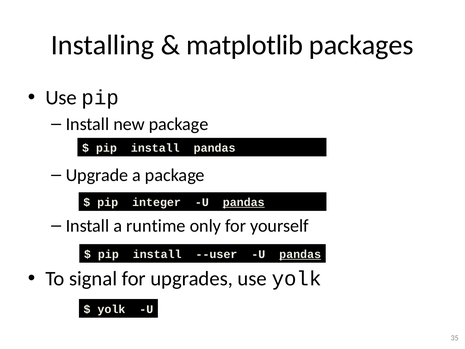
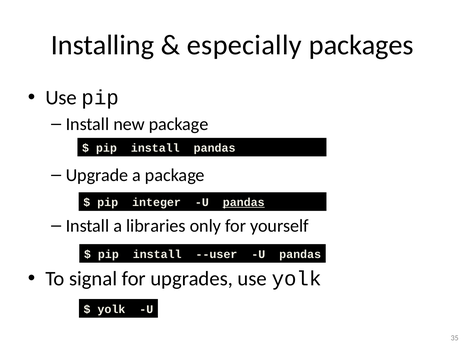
matplotlib: matplotlib -> especially
runtime: runtime -> libraries
pandas at (300, 254) underline: present -> none
